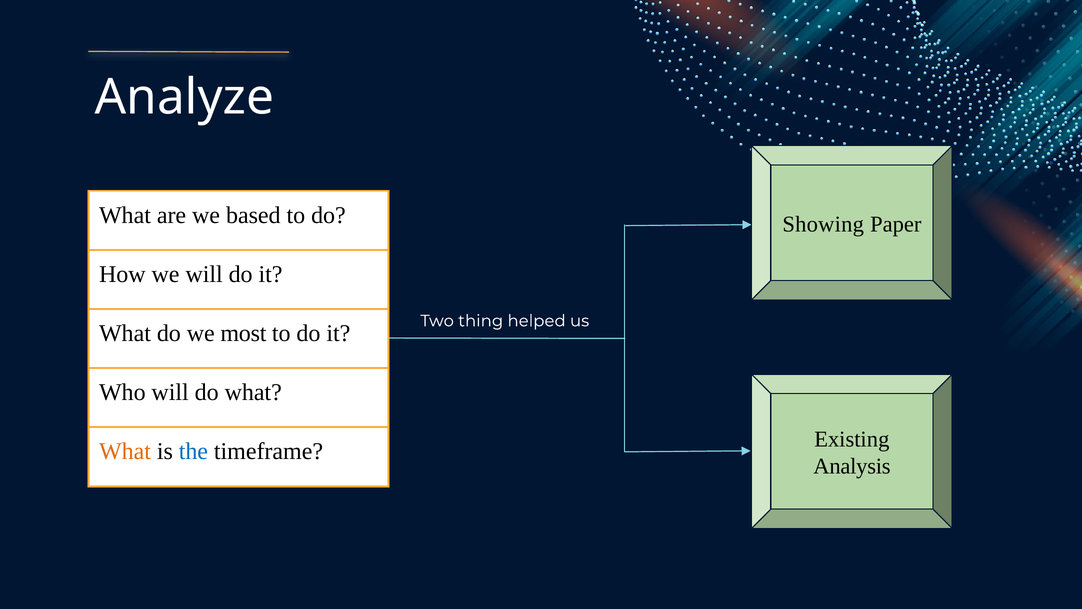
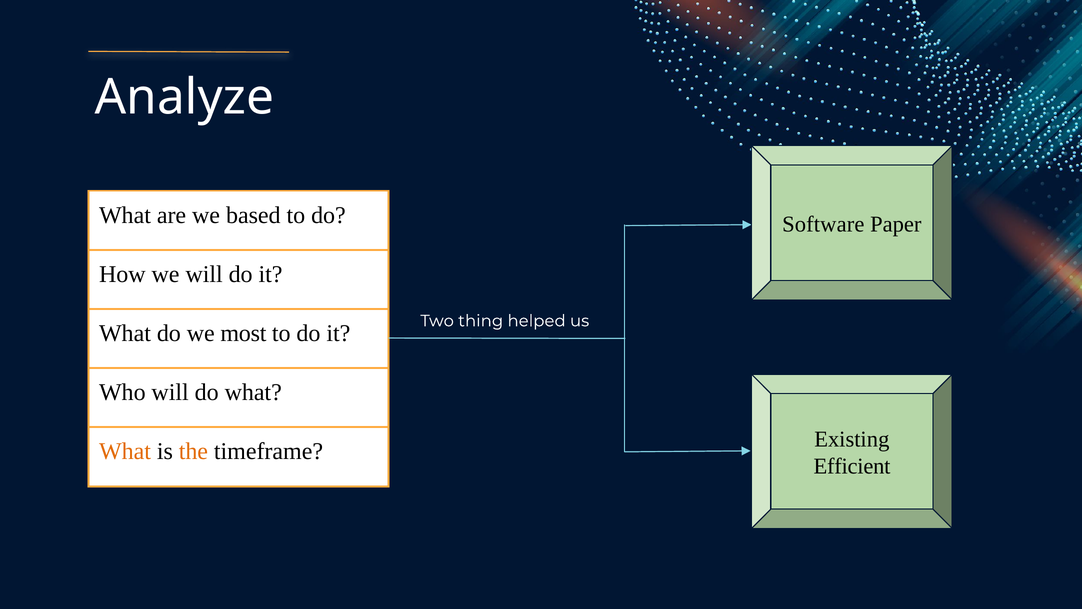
Showing: Showing -> Software
the colour: blue -> orange
Analysis: Analysis -> Efficient
